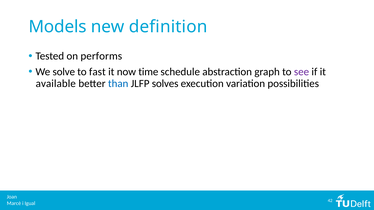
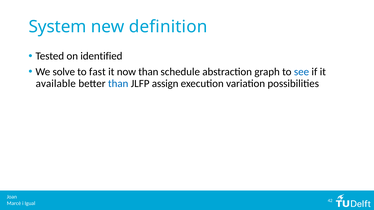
Models: Models -> System
performs: performs -> identified
now time: time -> than
see colour: purple -> blue
solves: solves -> assign
